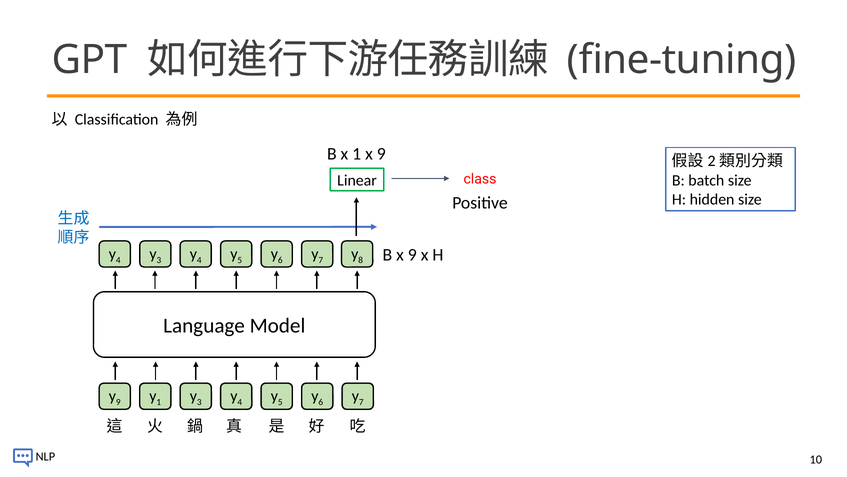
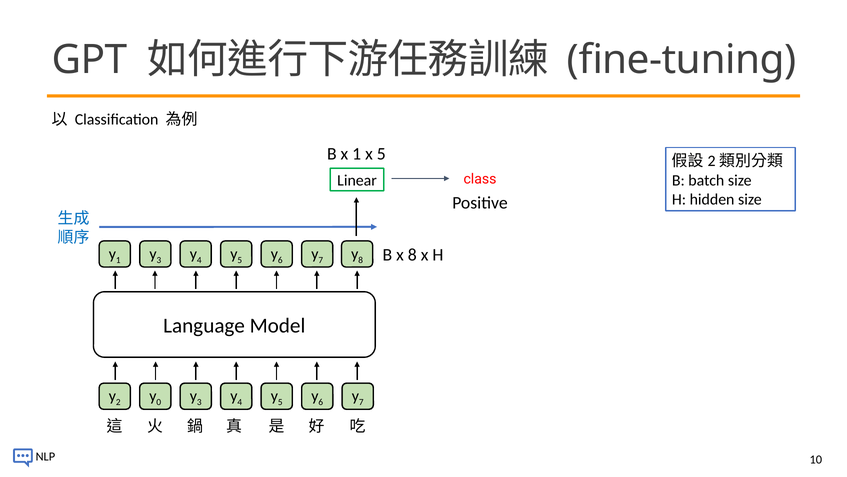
1 x 9: 9 -> 5
4 at (118, 260): 4 -> 1
B x 9: 9 -> 8
9 at (118, 402): 9 -> 2
1 at (159, 402): 1 -> 0
